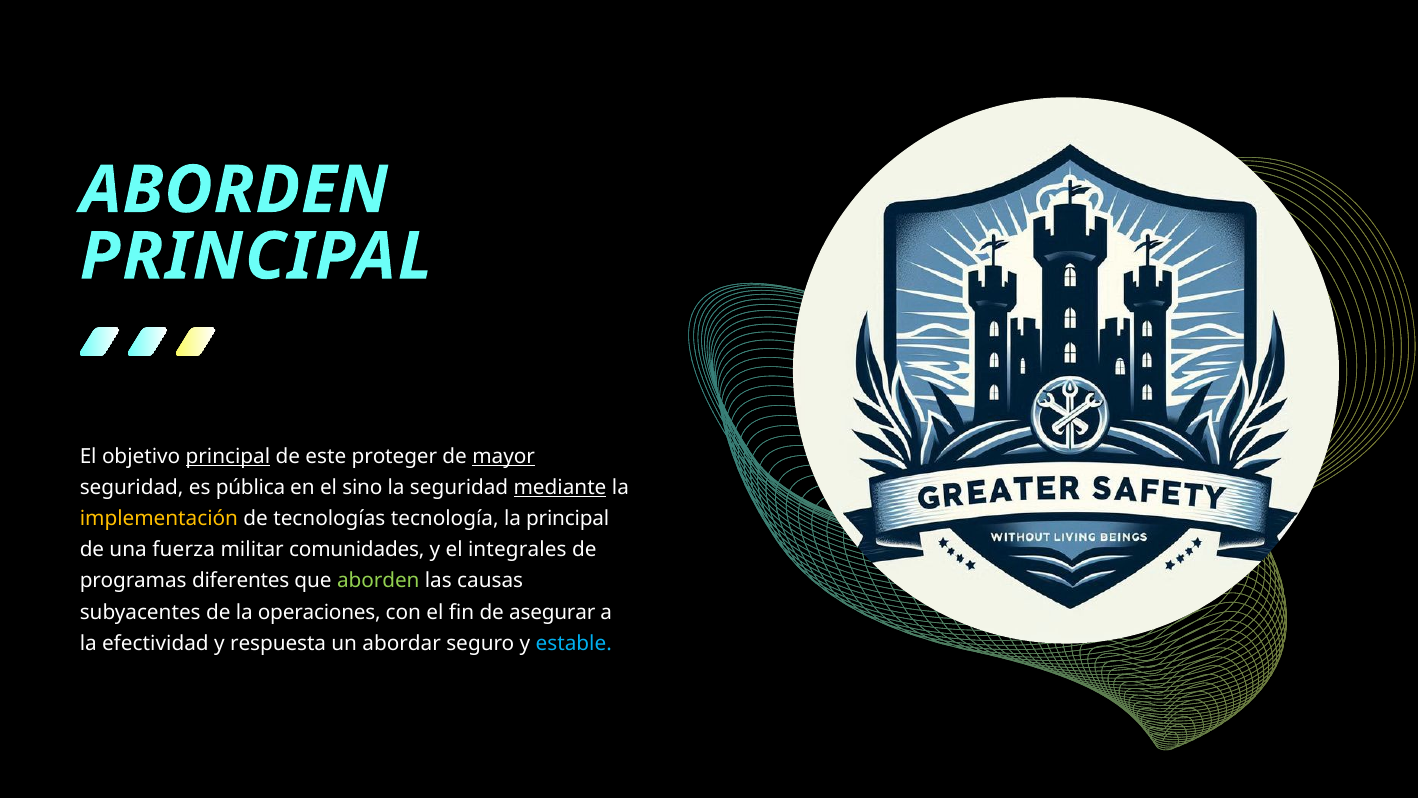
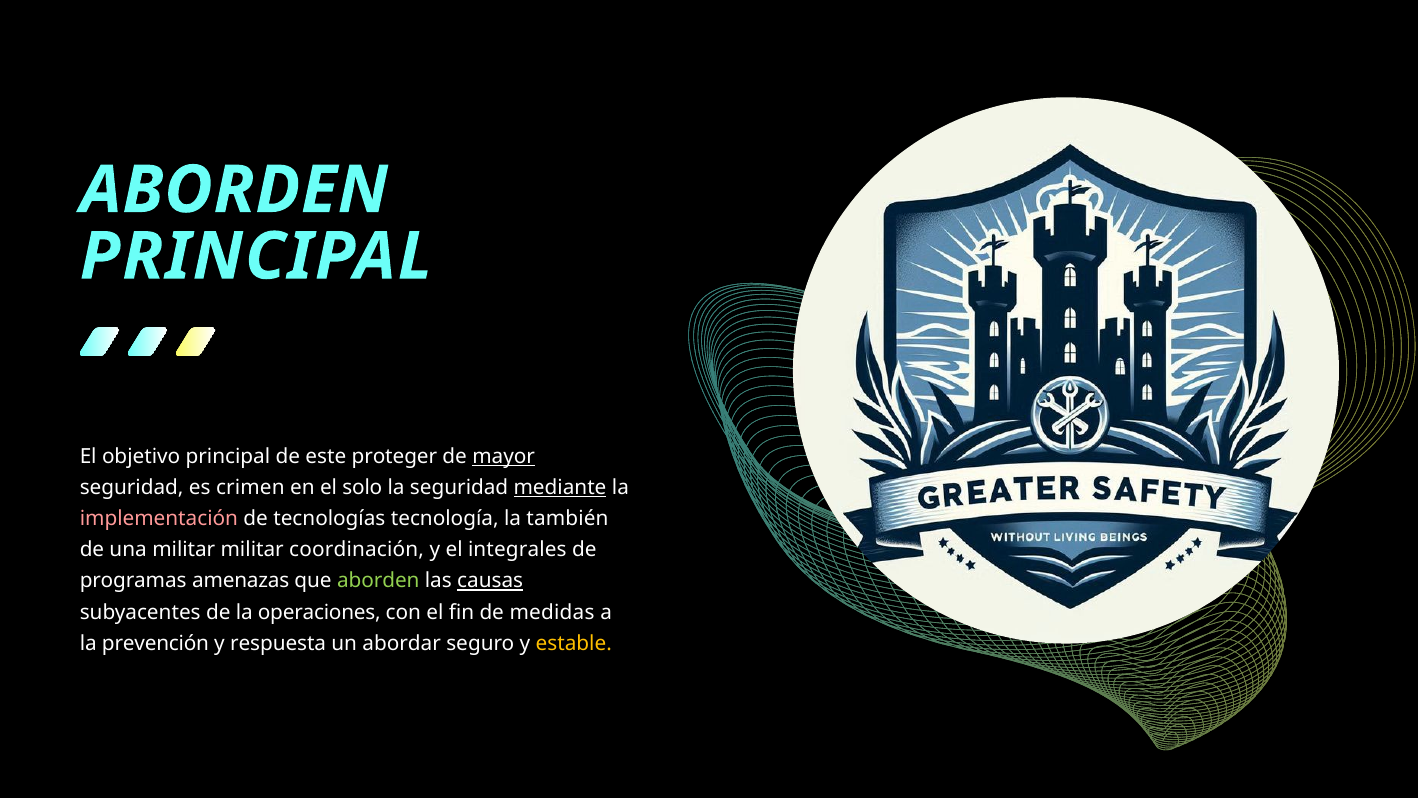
principal at (228, 456) underline: present -> none
pública: pública -> crimen
sino: sino -> solo
implementación colour: yellow -> pink
la principal: principal -> también
una fuerza: fuerza -> militar
comunidades: comunidades -> coordinación
diferentes: diferentes -> amenazas
causas underline: none -> present
asegurar: asegurar -> medidas
efectividad: efectividad -> prevención
estable colour: light blue -> yellow
